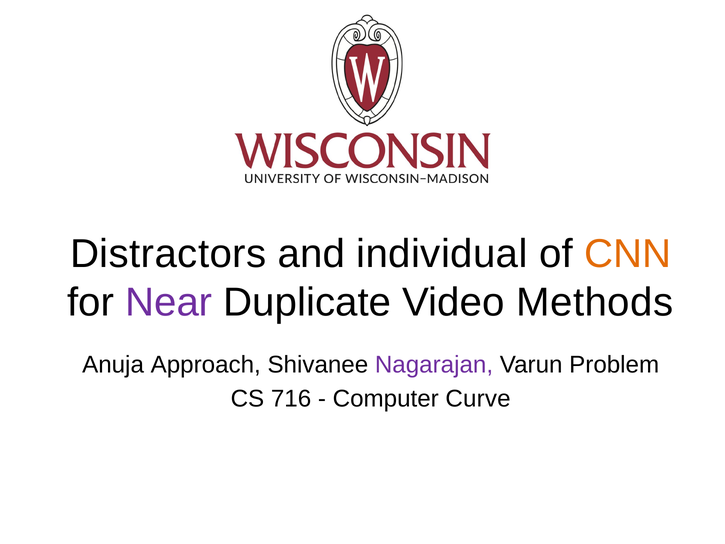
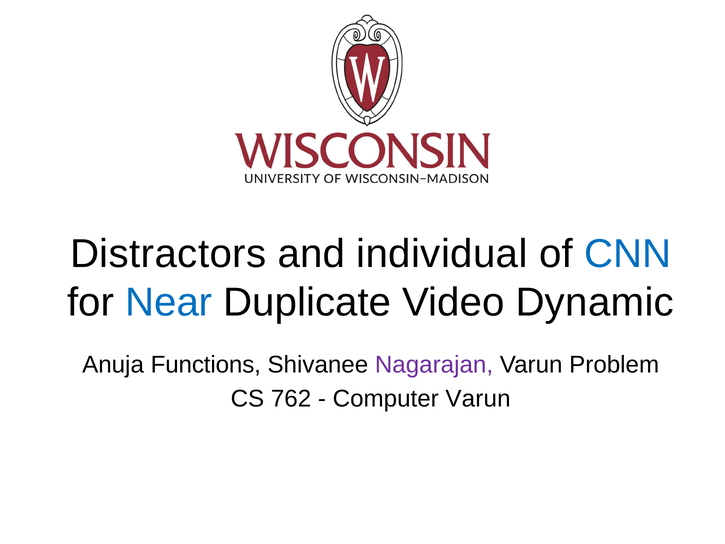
CNN colour: orange -> blue
Near colour: purple -> blue
Methods: Methods -> Dynamic
Approach: Approach -> Functions
716: 716 -> 762
Computer Curve: Curve -> Varun
